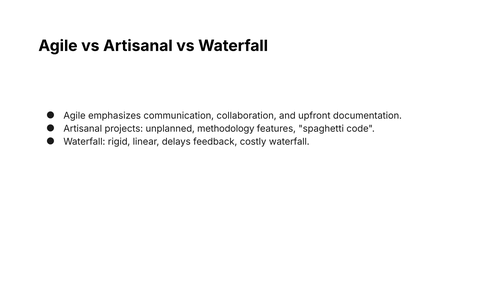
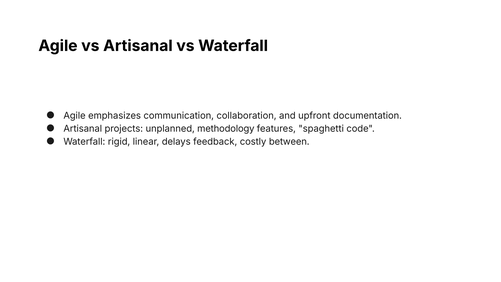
costly waterfall: waterfall -> between
